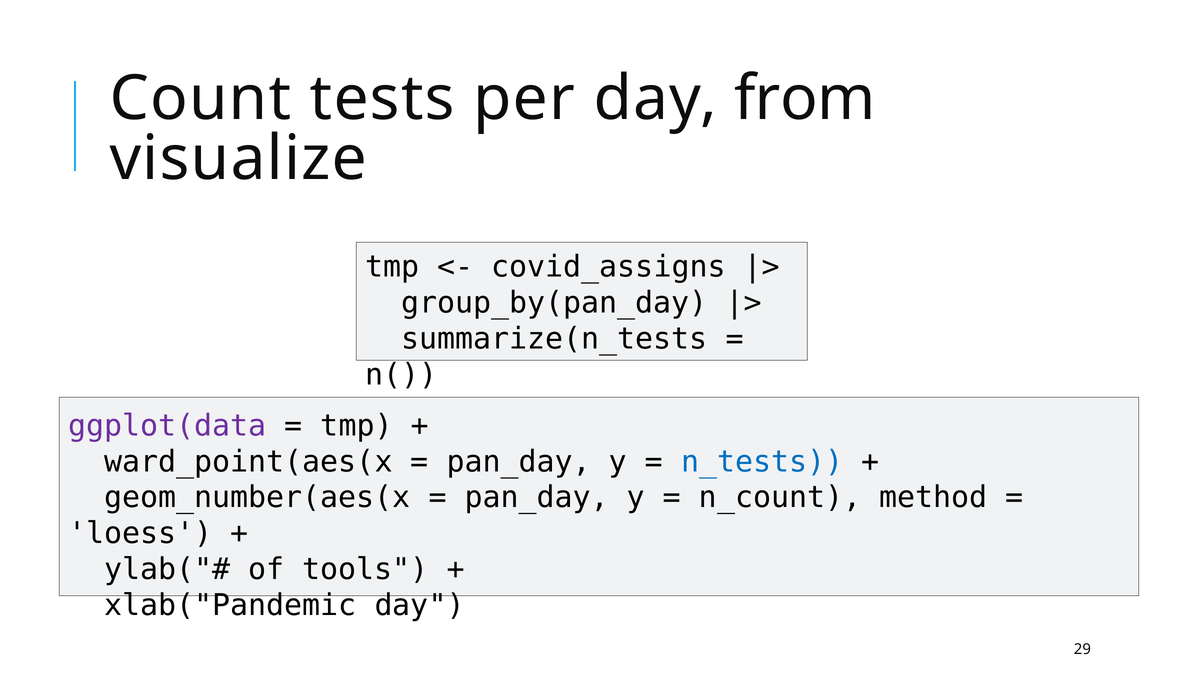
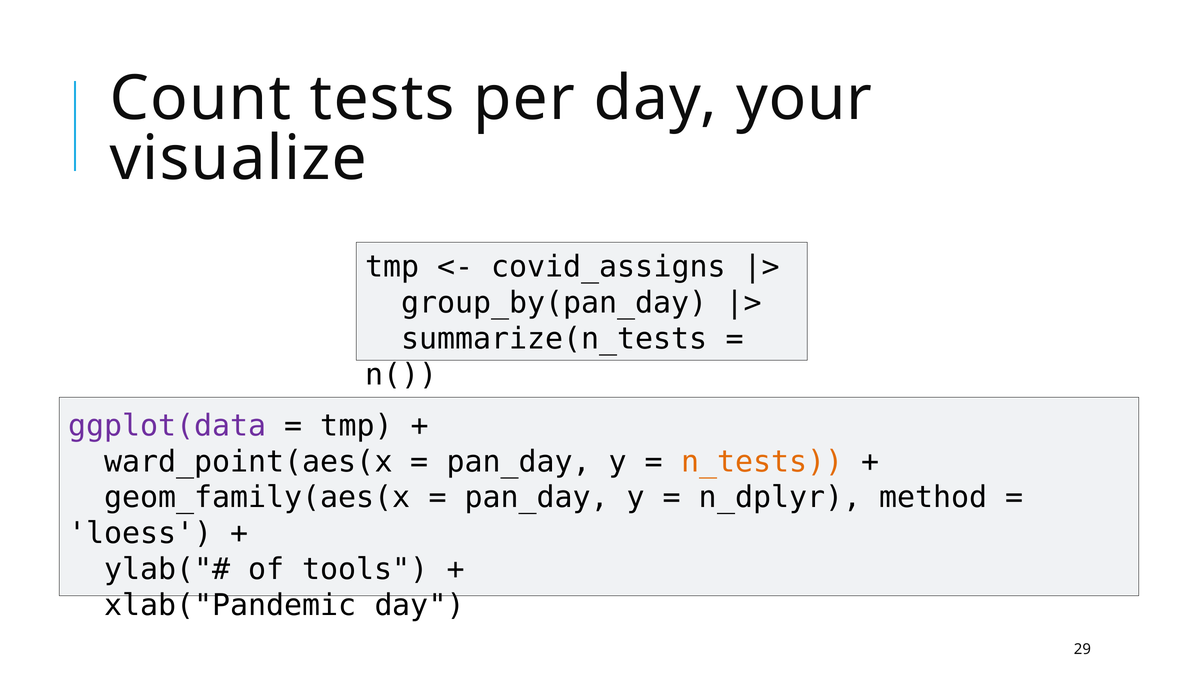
from: from -> your
n_tests colour: blue -> orange
geom_number(aes(x: geom_number(aes(x -> geom_family(aes(x
n_count: n_count -> n_dplyr
